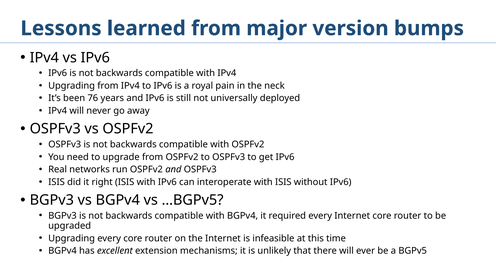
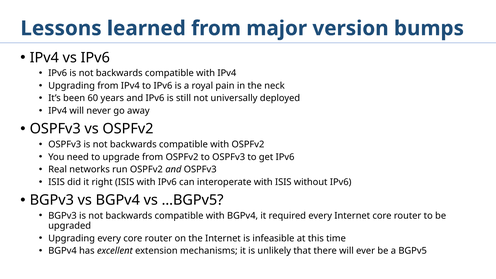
76: 76 -> 60
